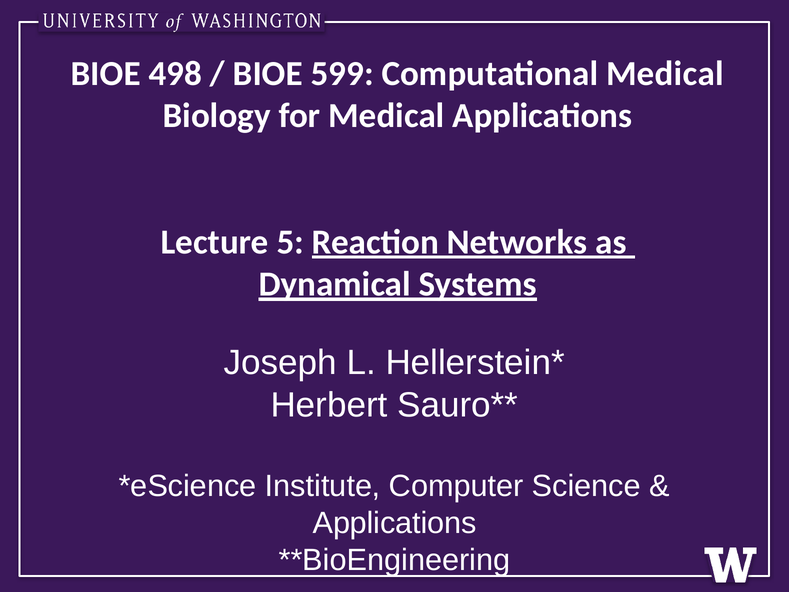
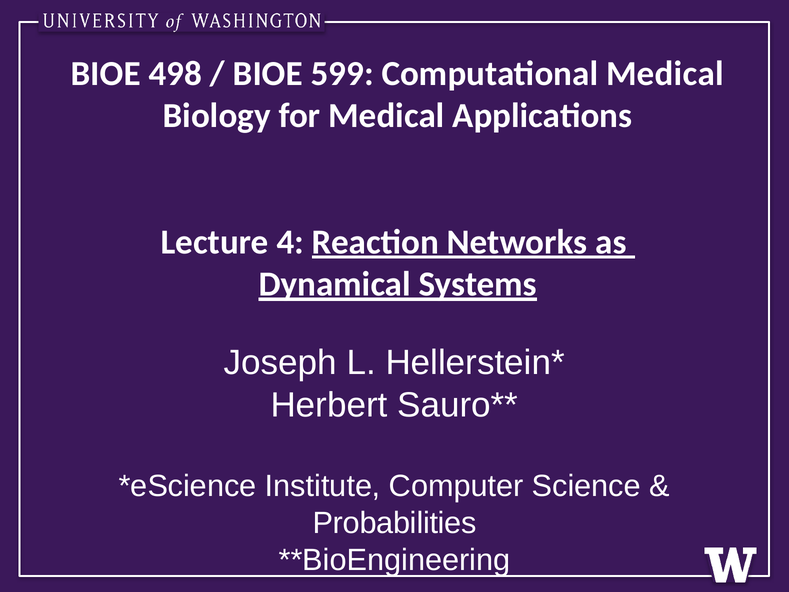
5: 5 -> 4
Applications at (395, 523): Applications -> Probabilities
